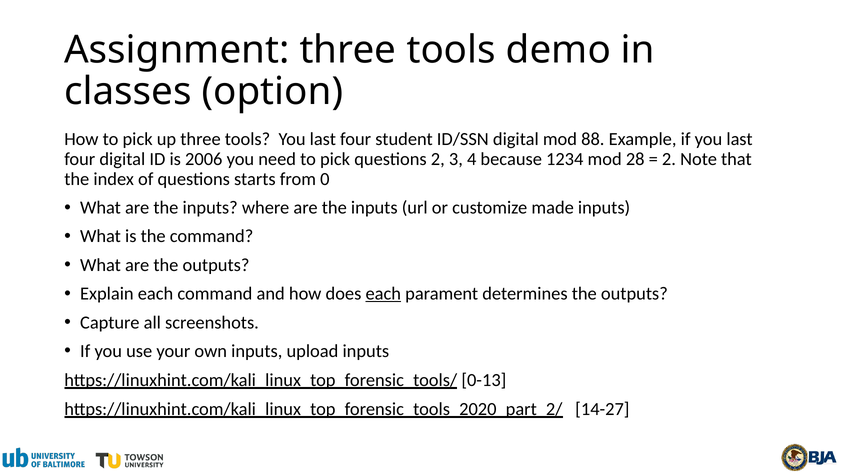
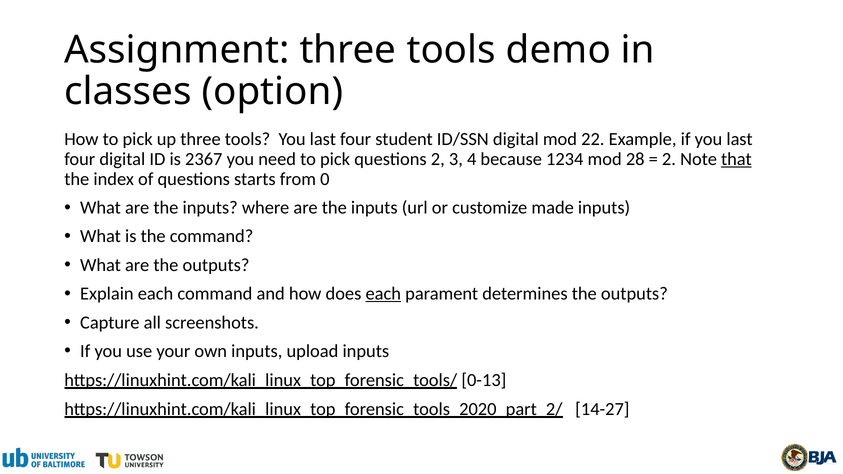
88: 88 -> 22
2006: 2006 -> 2367
that underline: none -> present
